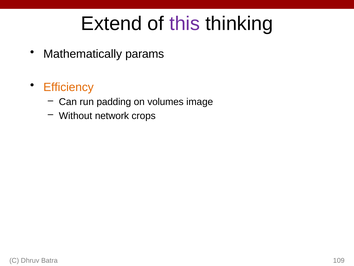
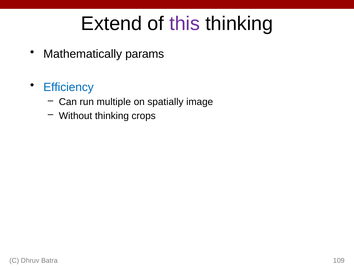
Efficiency colour: orange -> blue
padding: padding -> multiple
volumes: volumes -> spatially
Without network: network -> thinking
